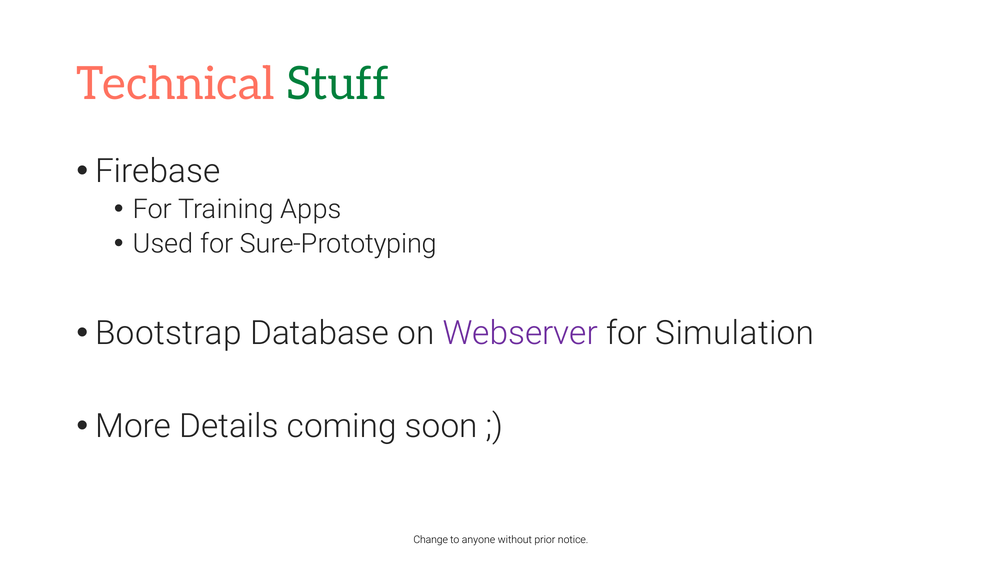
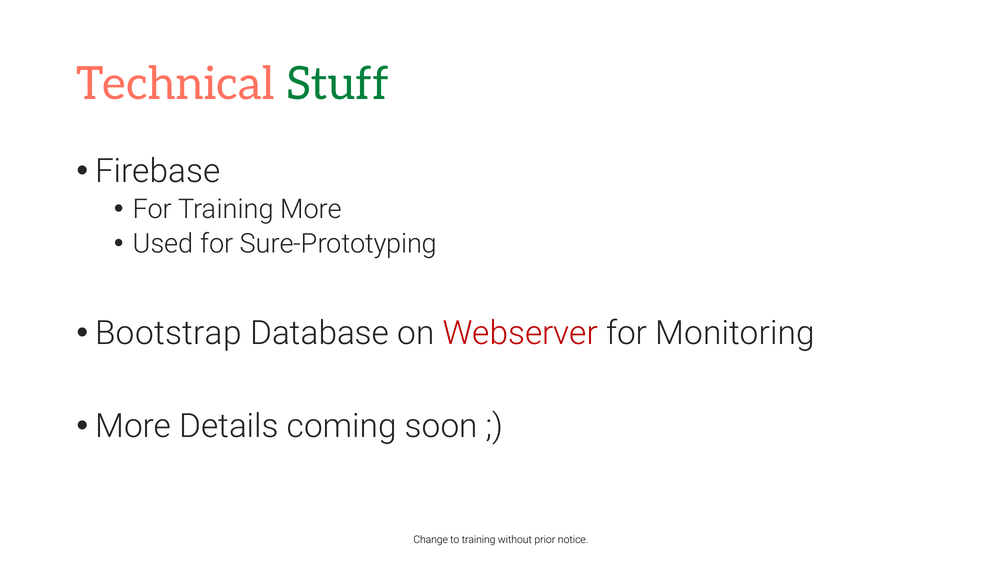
Training Apps: Apps -> More
Webserver colour: purple -> red
Simulation: Simulation -> Monitoring
to anyone: anyone -> training
